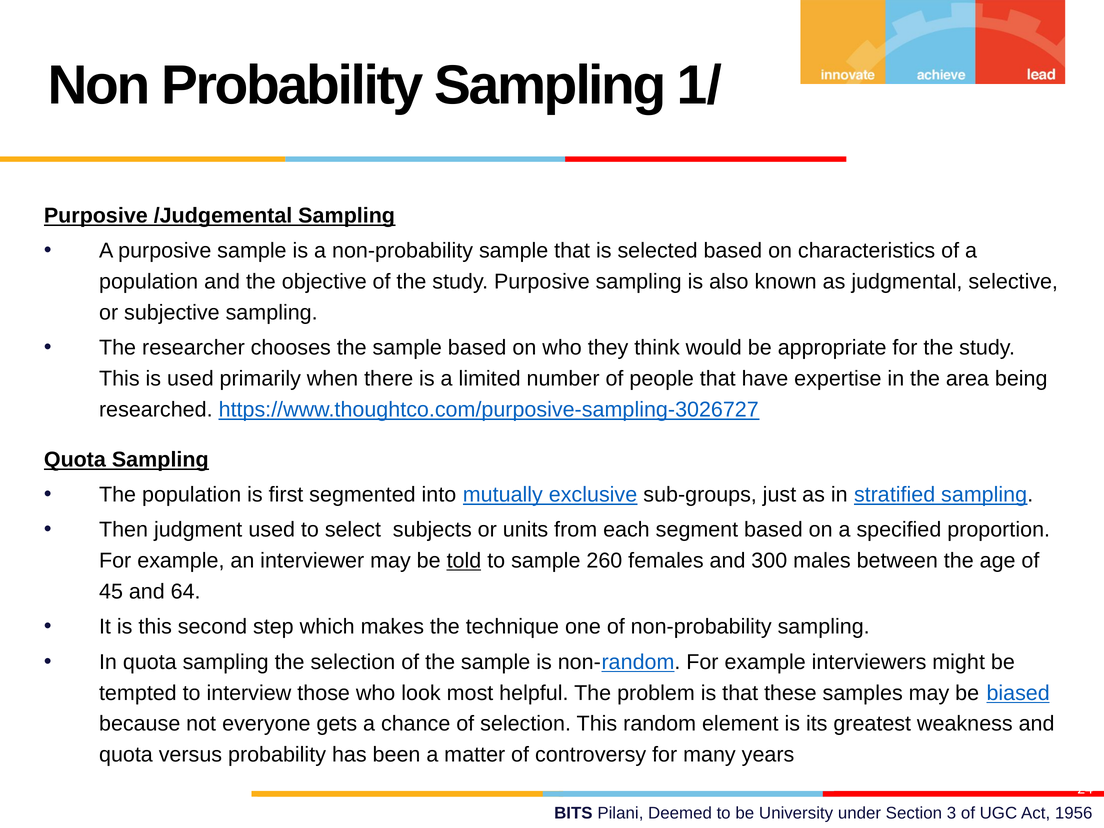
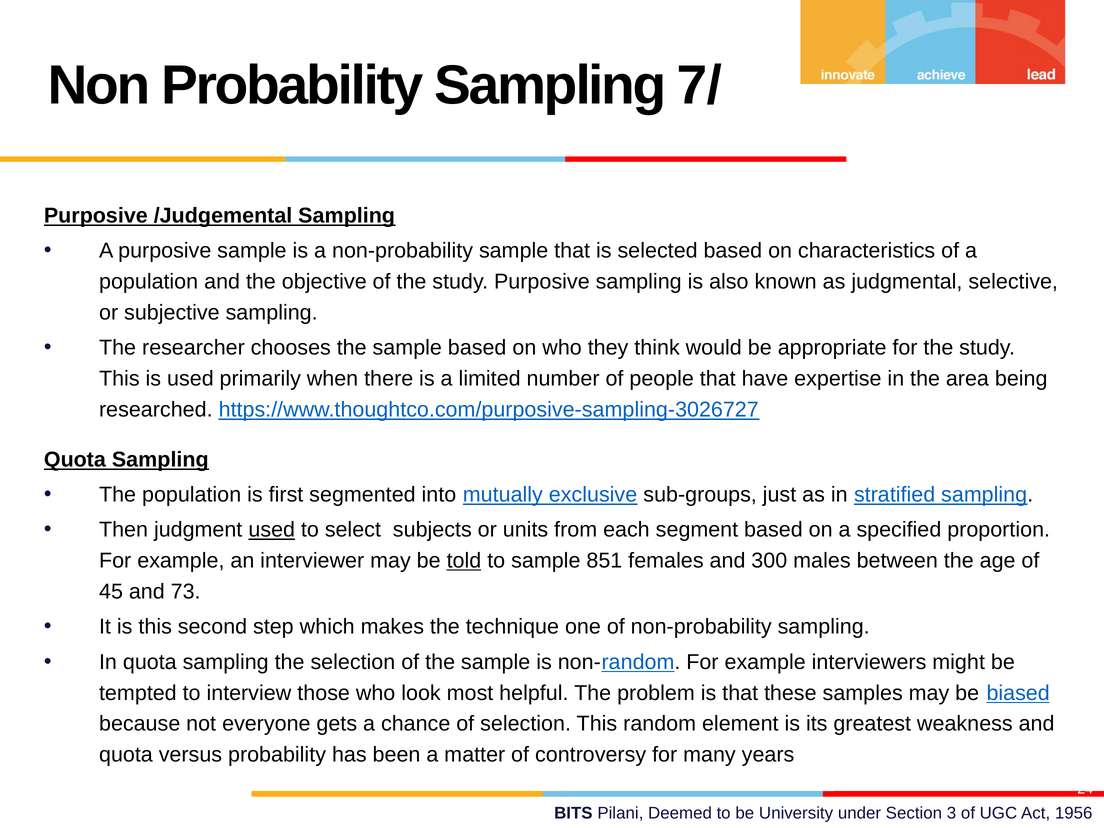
1/: 1/ -> 7/
used at (272, 530) underline: none -> present
260: 260 -> 851
64: 64 -> 73
